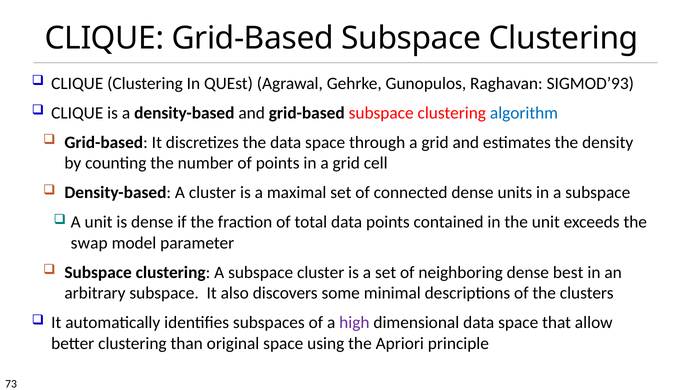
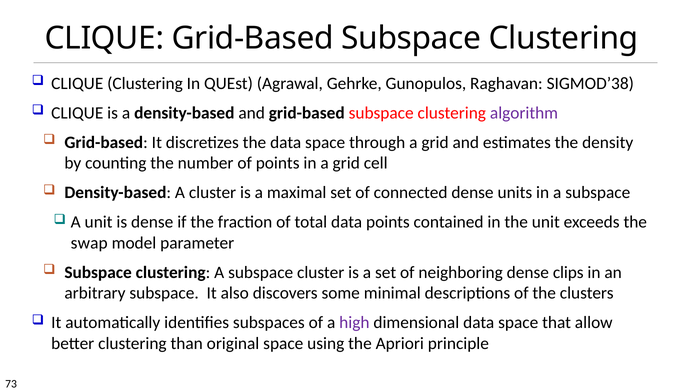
SIGMOD’93: SIGMOD’93 -> SIGMOD’38
algorithm colour: blue -> purple
best: best -> clips
